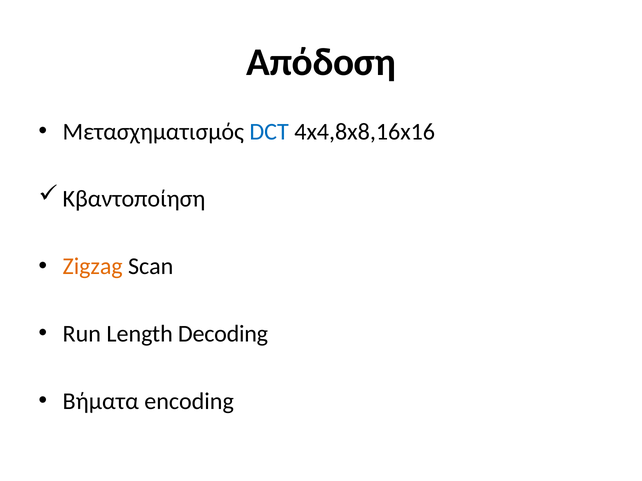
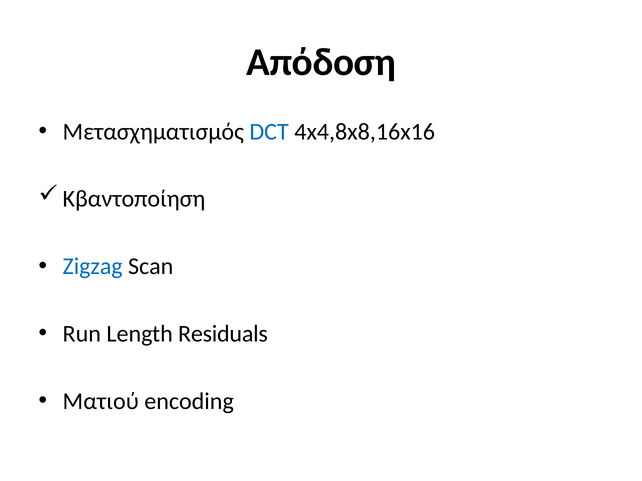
Zigzag colour: orange -> blue
Decoding: Decoding -> Residuals
Βήματα: Βήματα -> Ματιού
